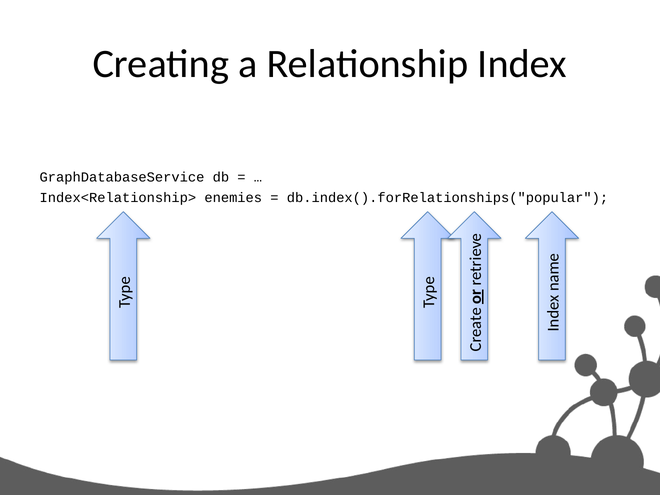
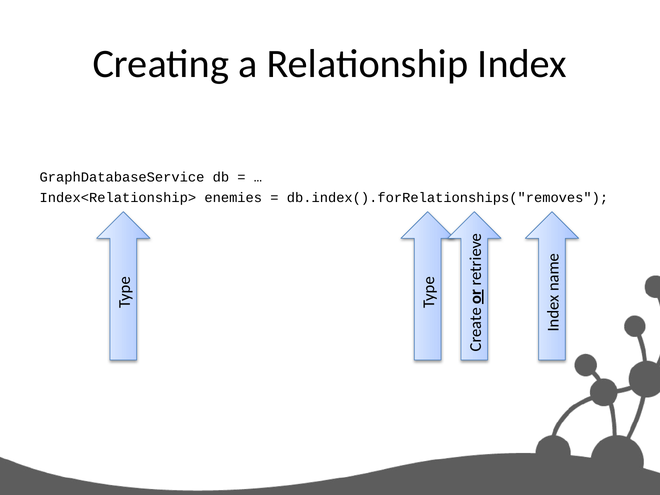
db.index().forRelationships("popular: db.index().forRelationships("popular -> db.index().forRelationships("removes
